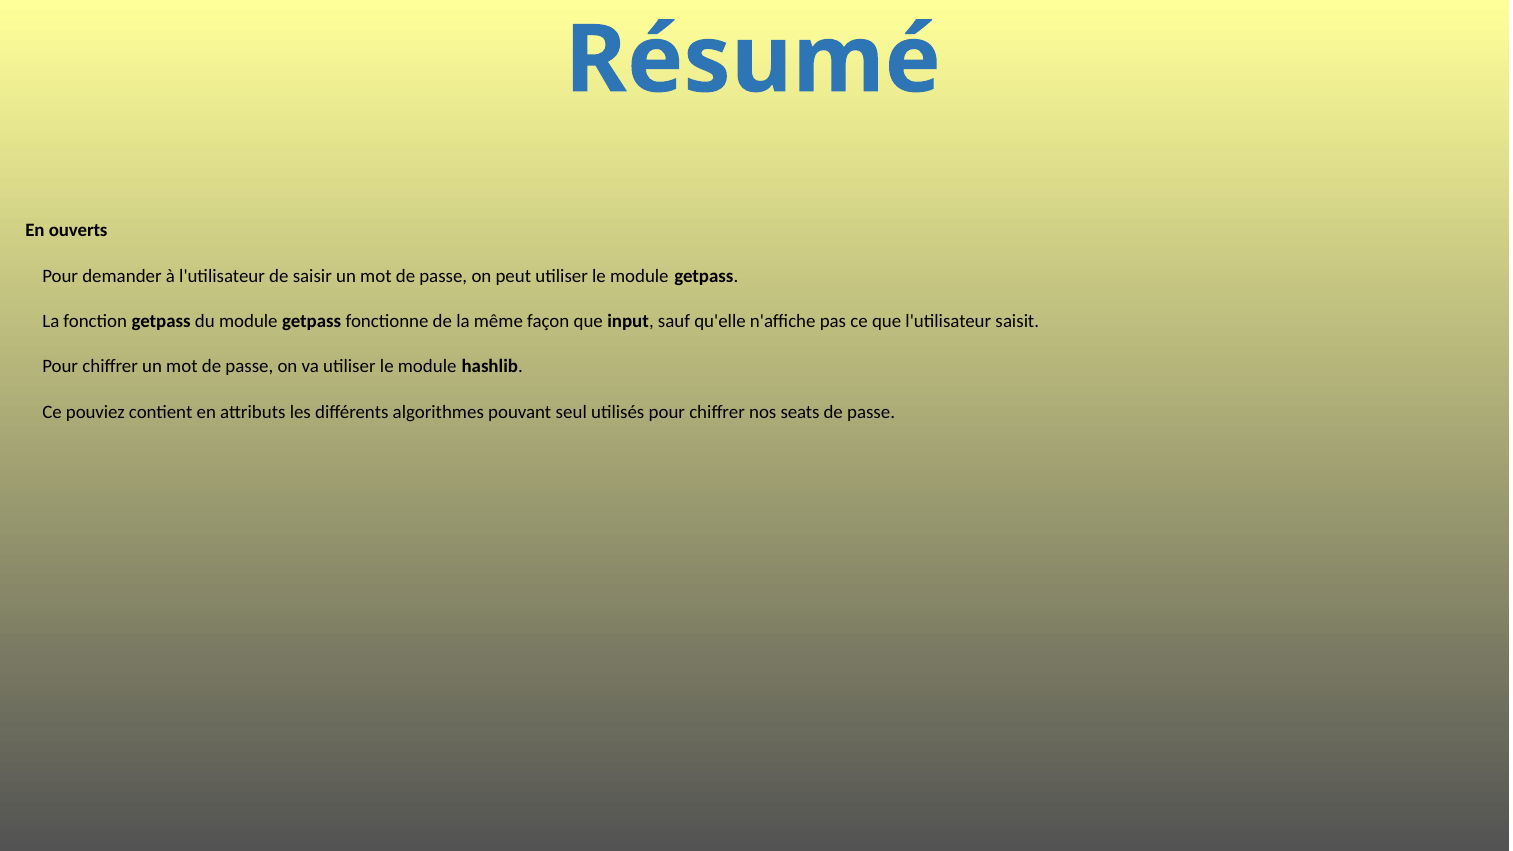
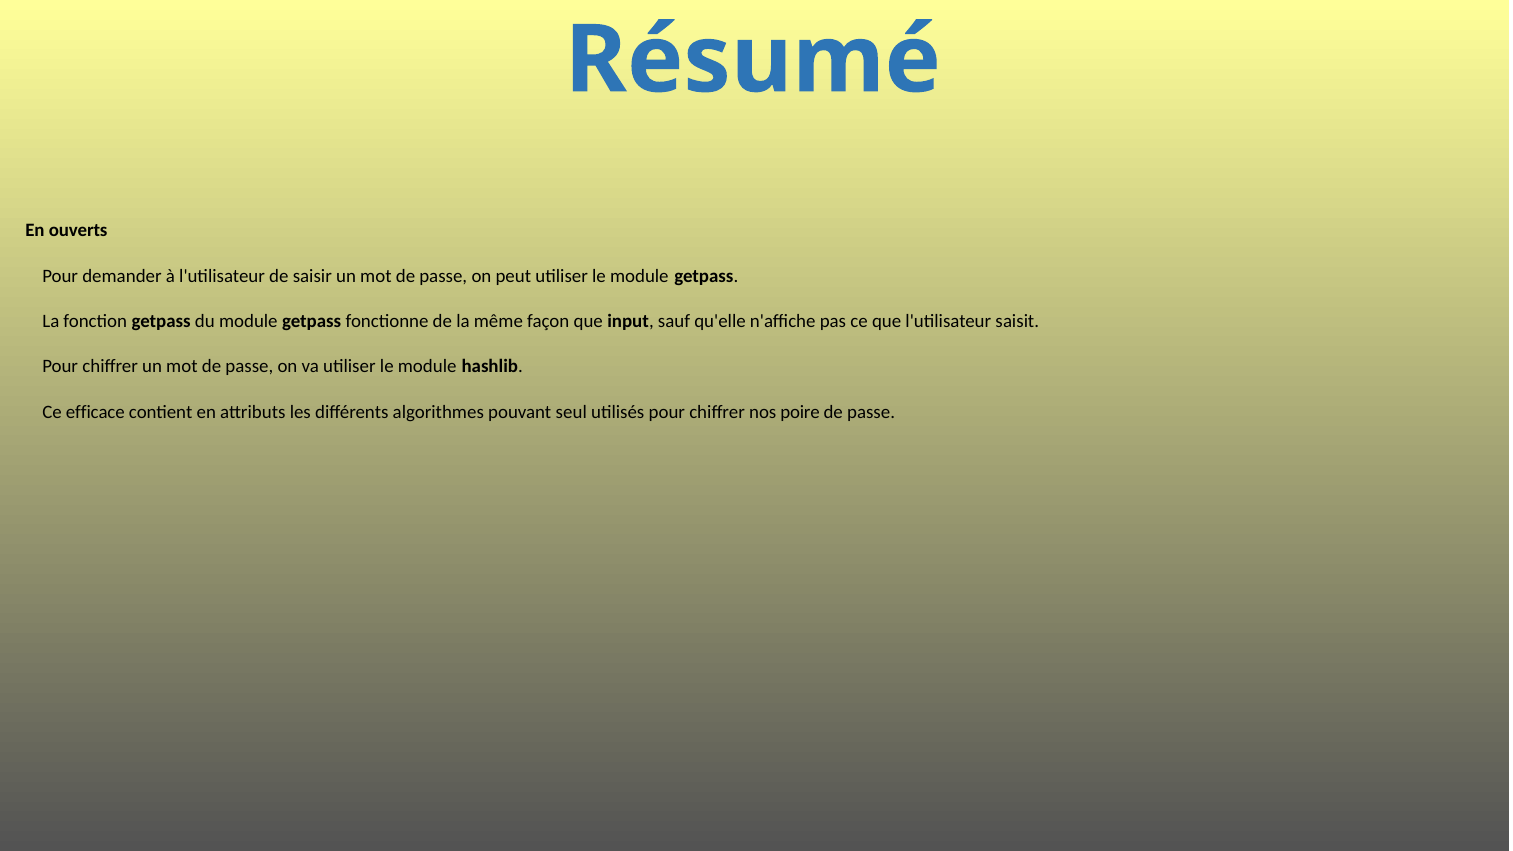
pouviez: pouviez -> efficace
seats: seats -> poire
